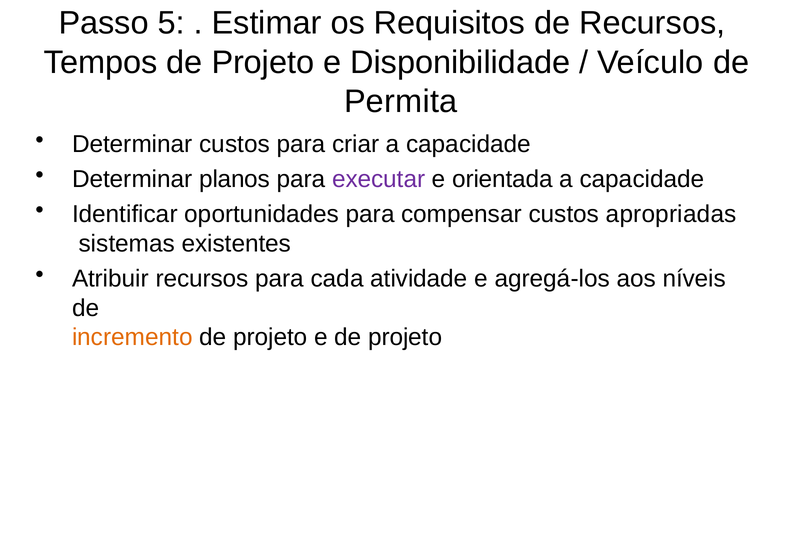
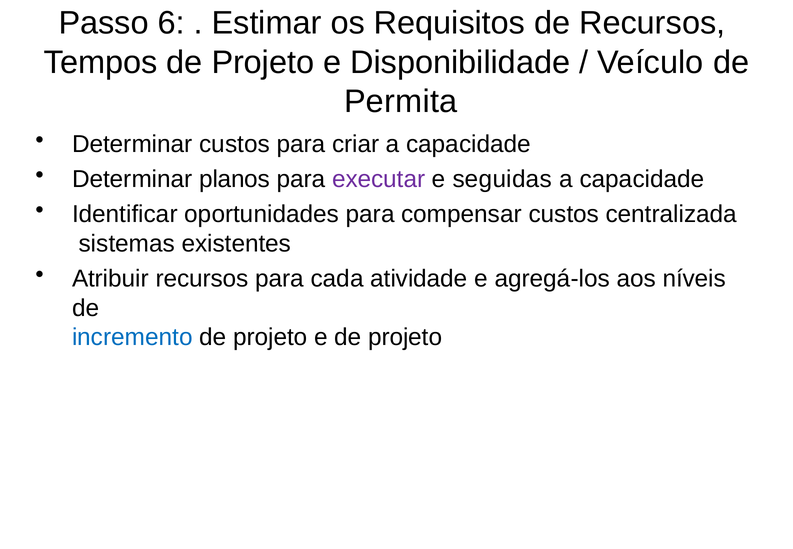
5: 5 -> 6
orientada: orientada -> seguidas
apropriadas: apropriadas -> centralizada
incremento colour: orange -> blue
